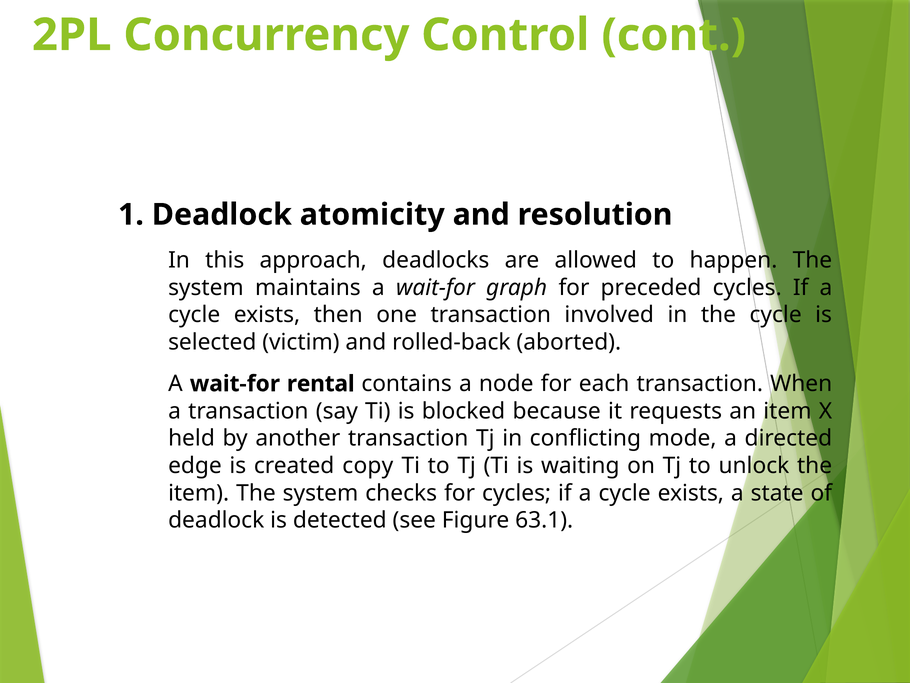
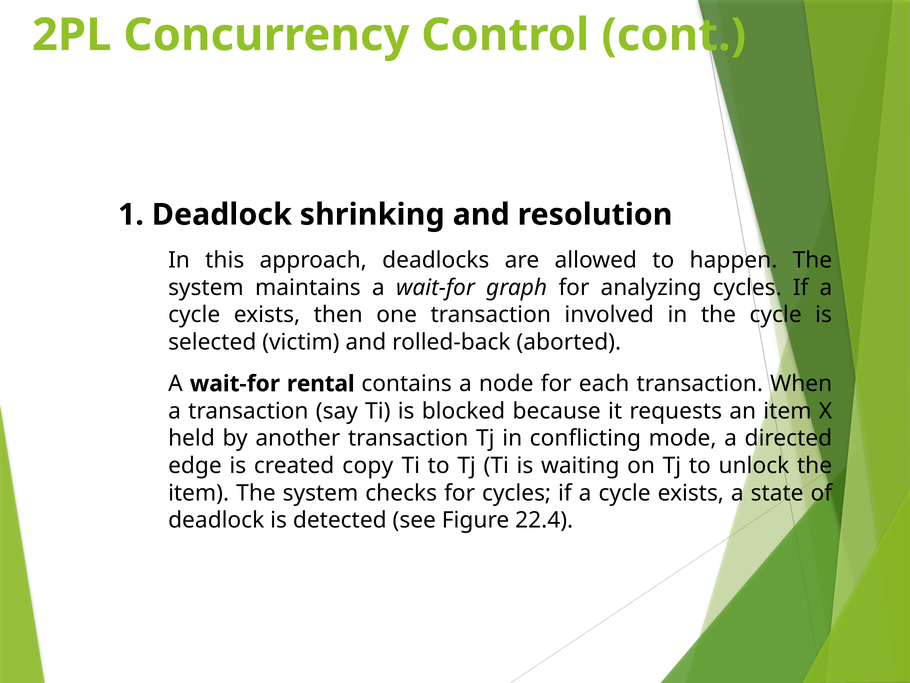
atomicity: atomicity -> shrinking
preceded: preceded -> analyzing
63.1: 63.1 -> 22.4
